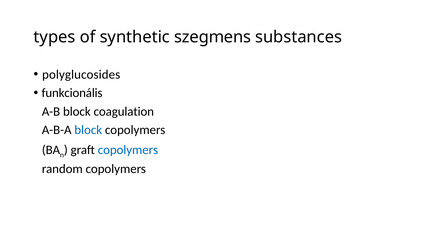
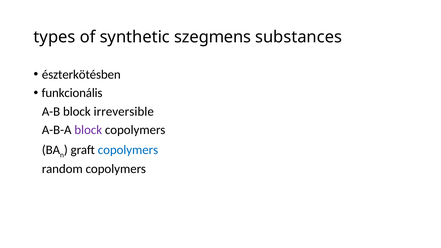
polyglucosides: polyglucosides -> észterkötésben
coagulation: coagulation -> irreversible
block at (88, 130) colour: blue -> purple
